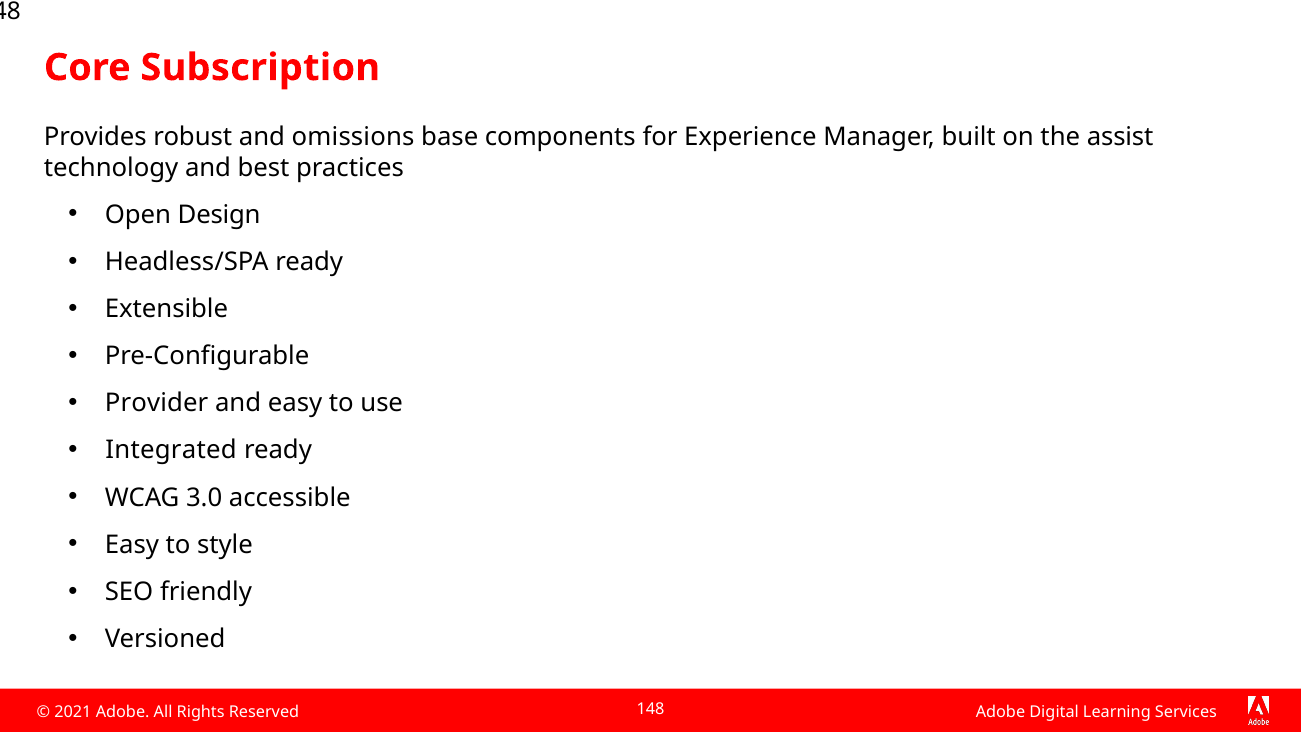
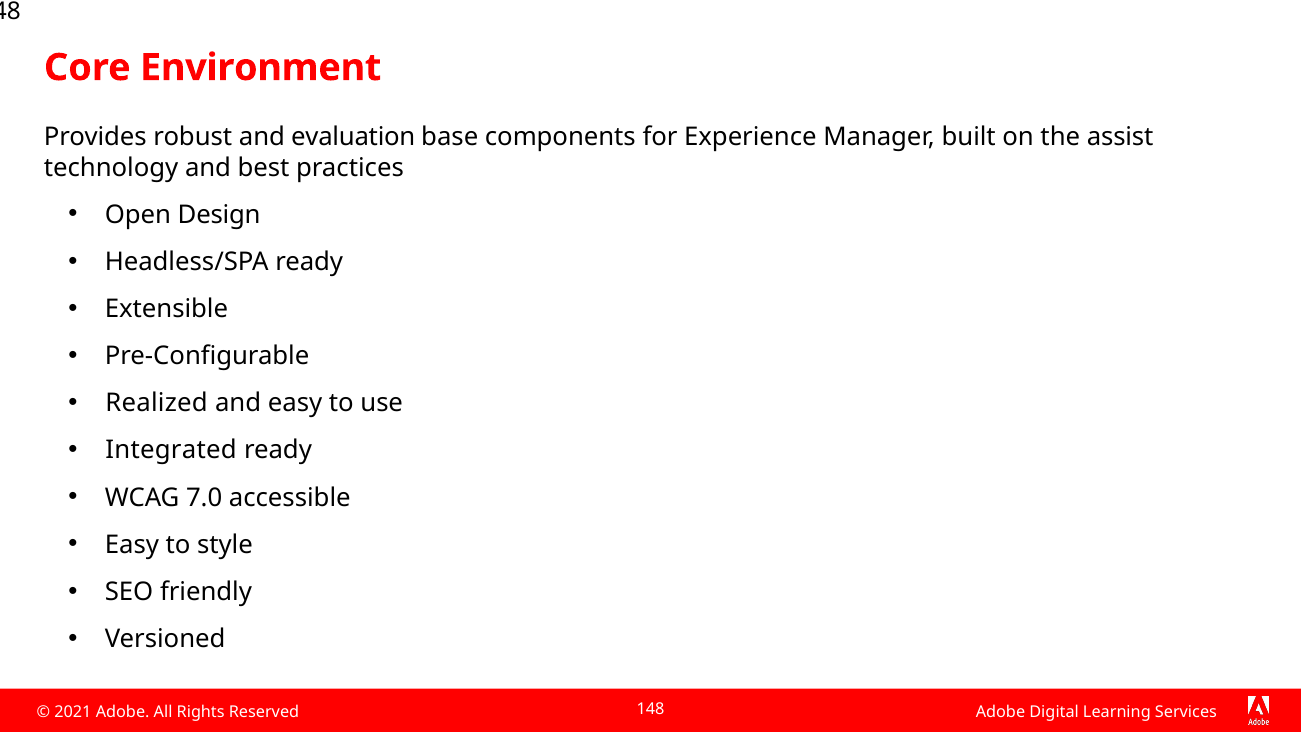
Subscription: Subscription -> Environment
omissions: omissions -> evaluation
Provider: Provider -> Realized
3.0: 3.0 -> 7.0
